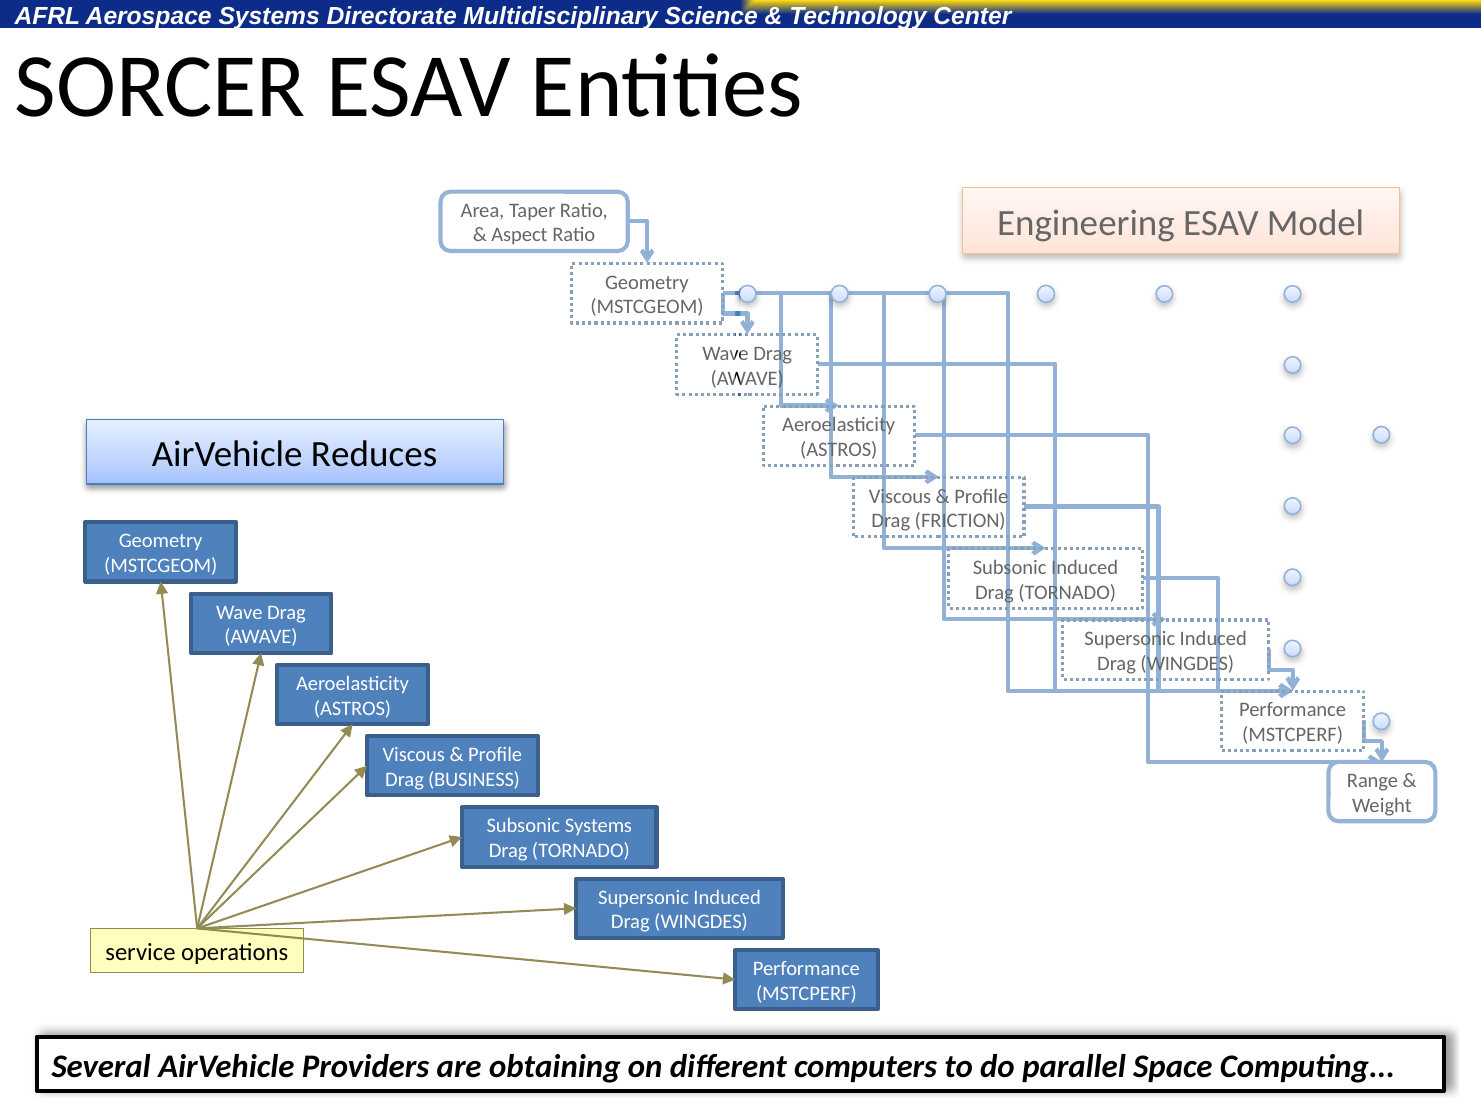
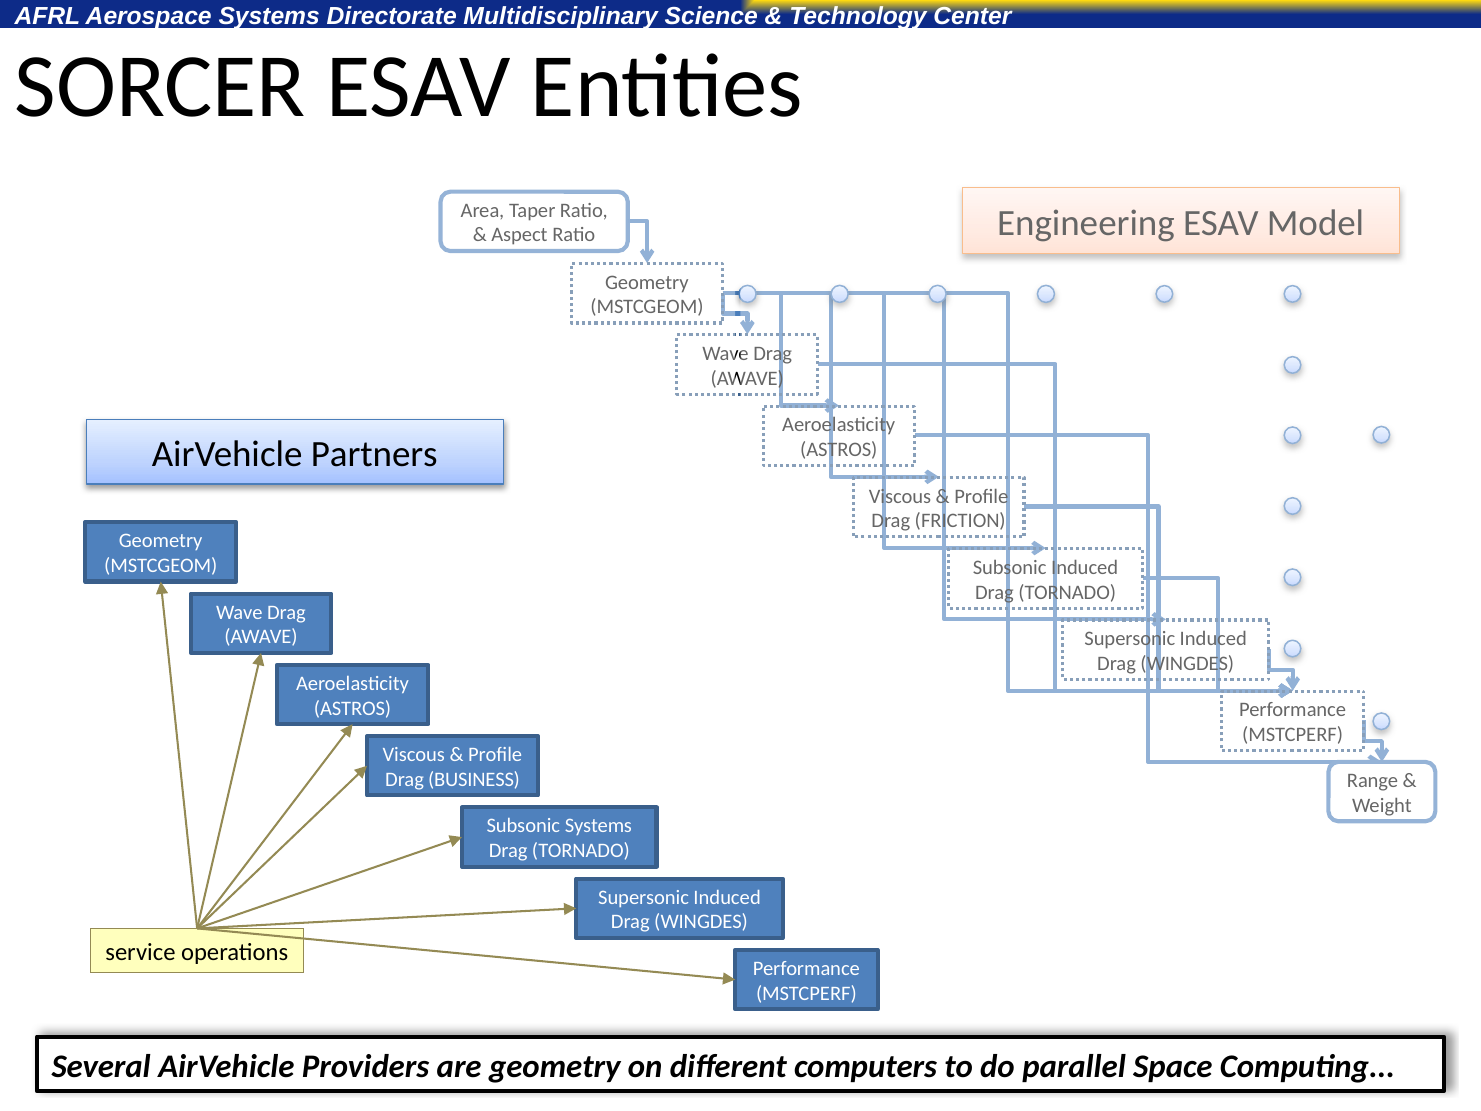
Reduces: Reduces -> Partners
are obtaining: obtaining -> geometry
